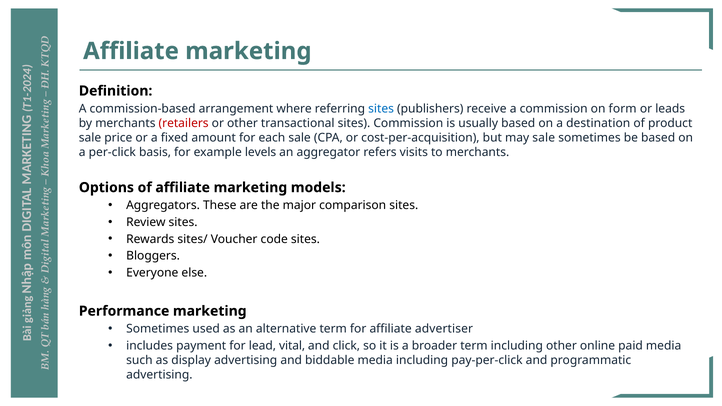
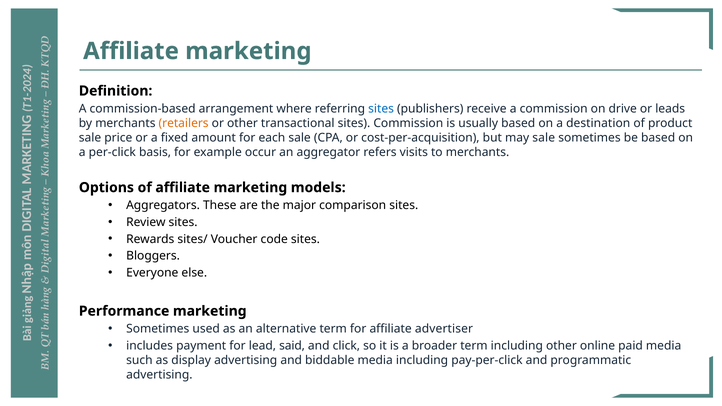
form: form -> drive
retailers colour: red -> orange
levels: levels -> occur
vital: vital -> said
